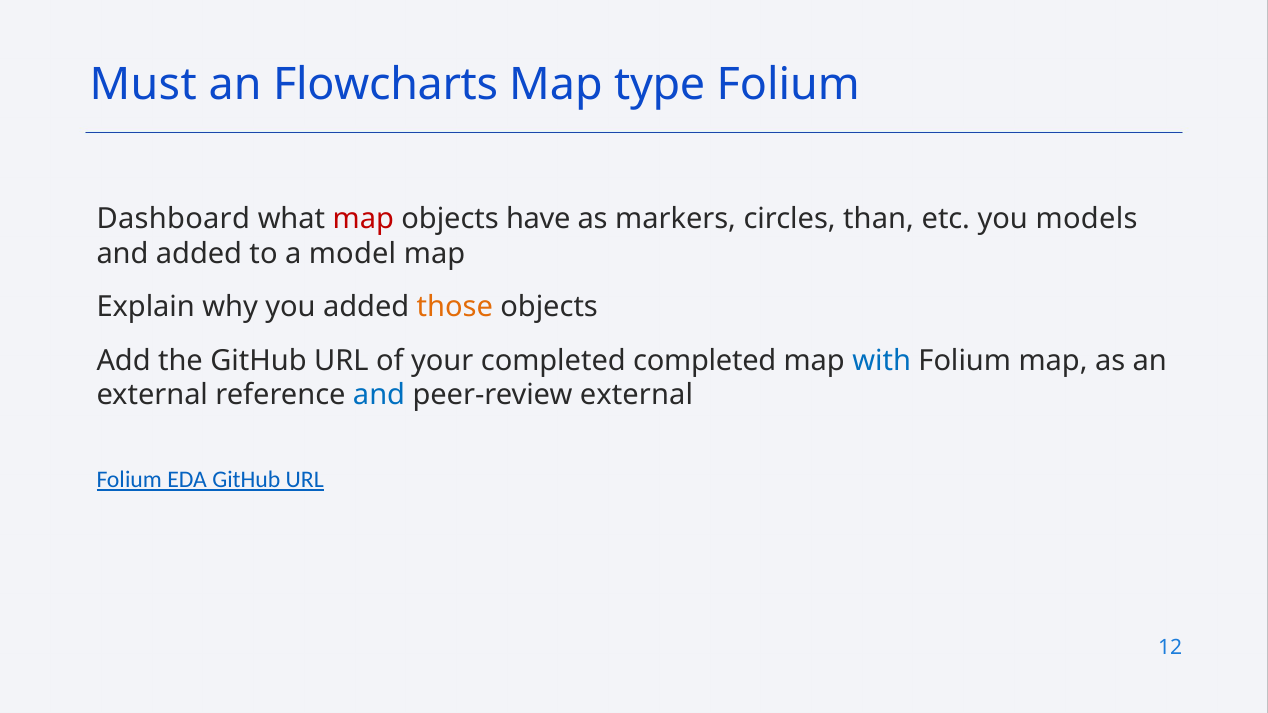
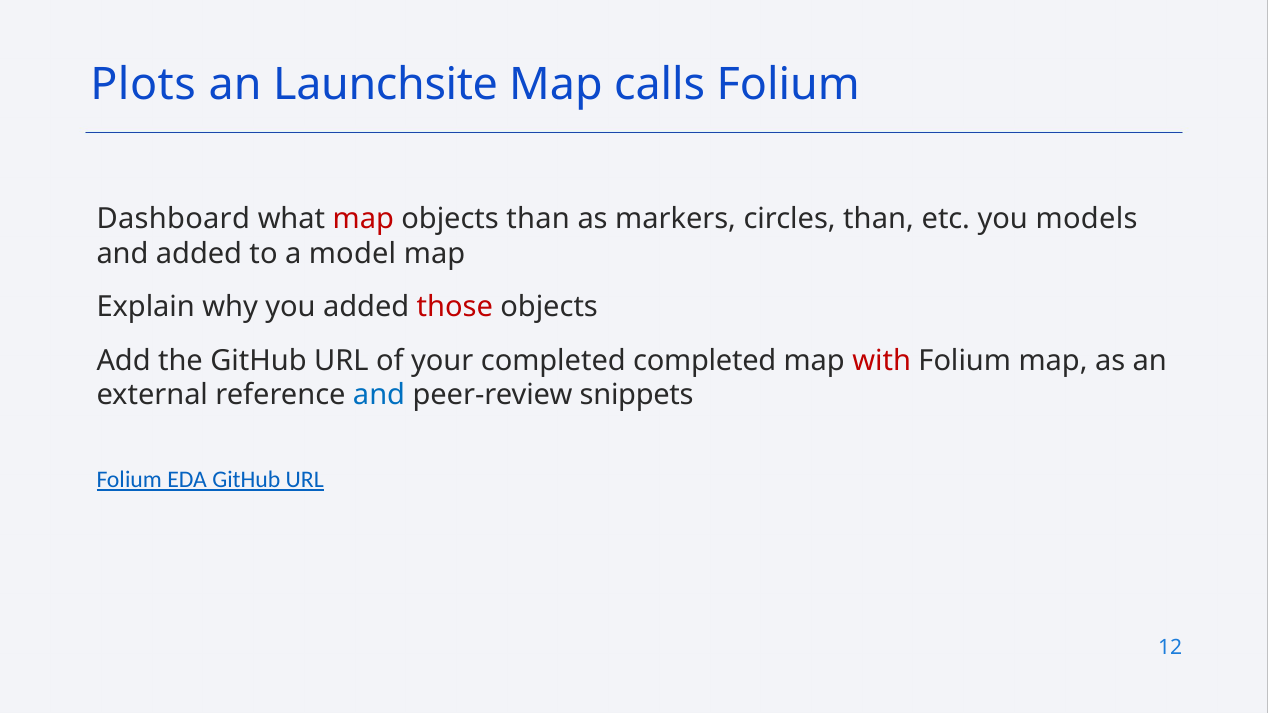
Must: Must -> Plots
Flowcharts: Flowcharts -> Launchsite
type: type -> calls
objects have: have -> than
those colour: orange -> red
with colour: blue -> red
peer-review external: external -> snippets
